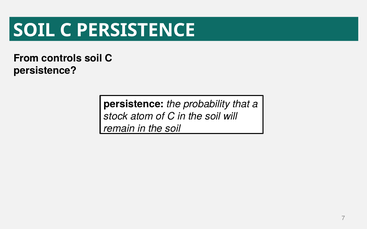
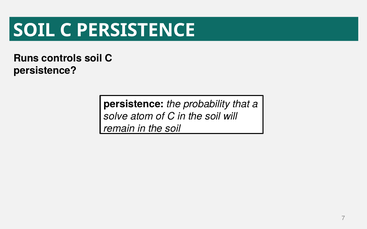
From: From -> Runs
stock: stock -> solve
